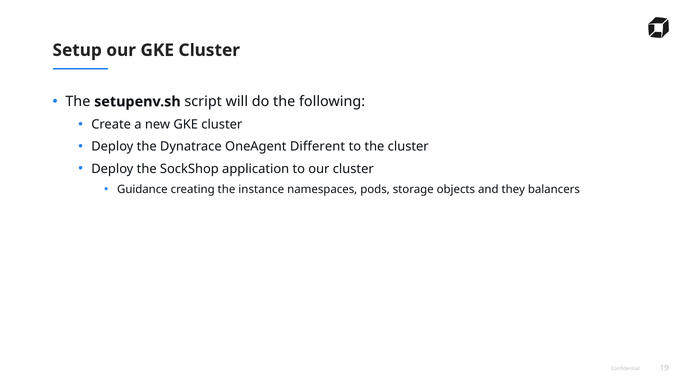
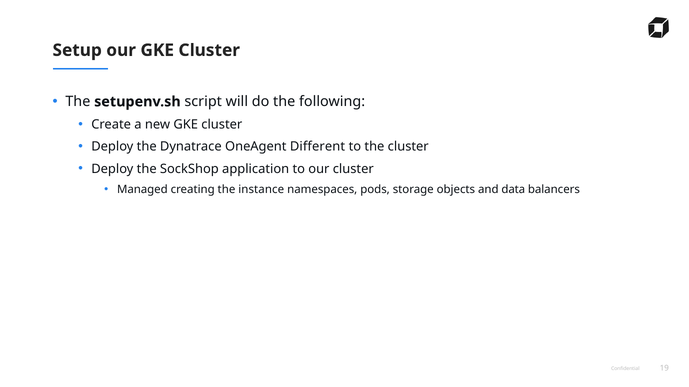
Guidance: Guidance -> Managed
they: they -> data
